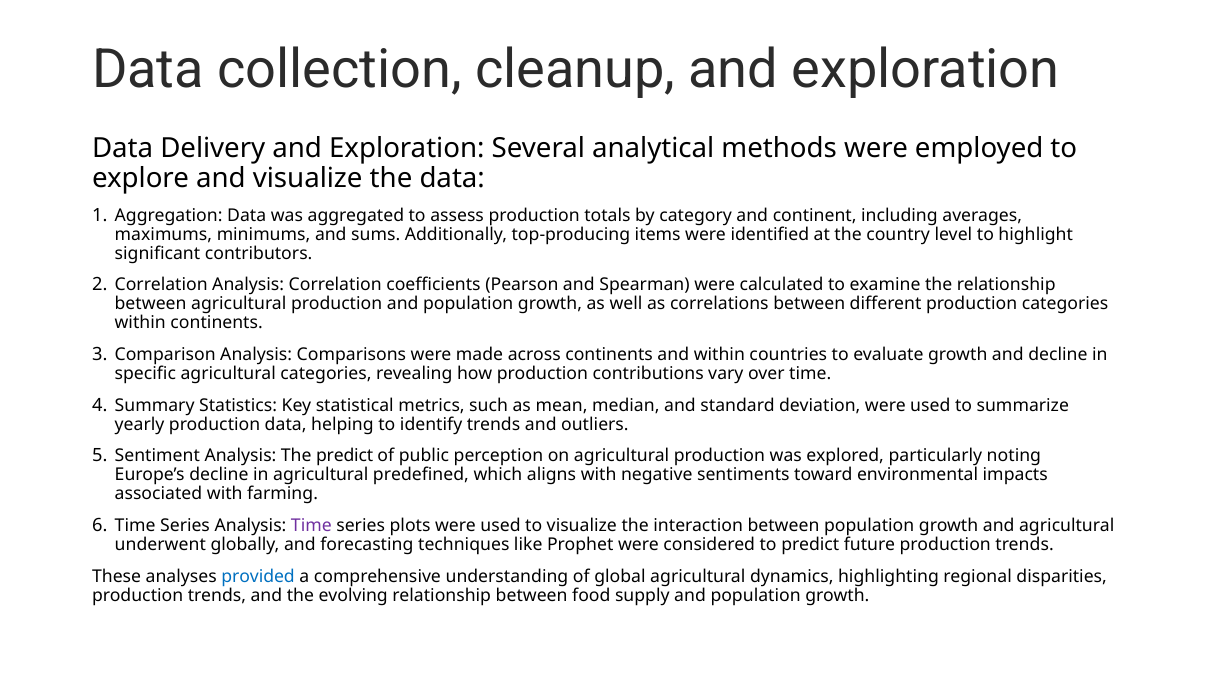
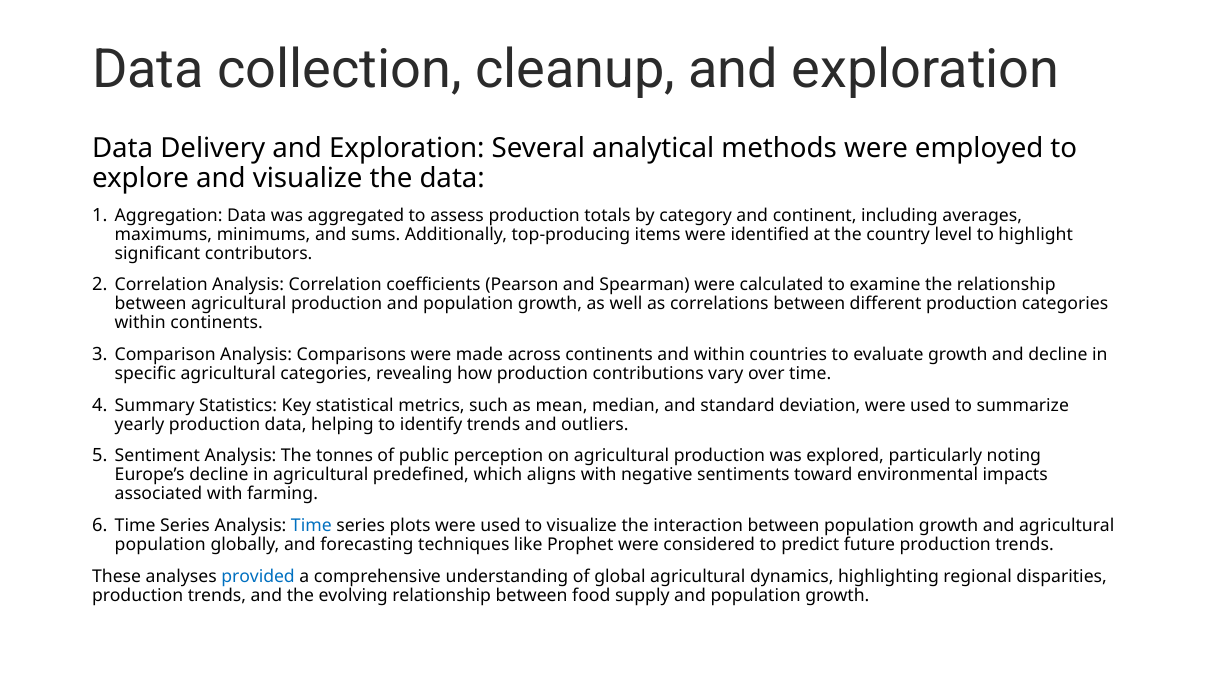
The predict: predict -> tonnes
Time at (311, 526) colour: purple -> blue
underwent at (160, 545): underwent -> population
